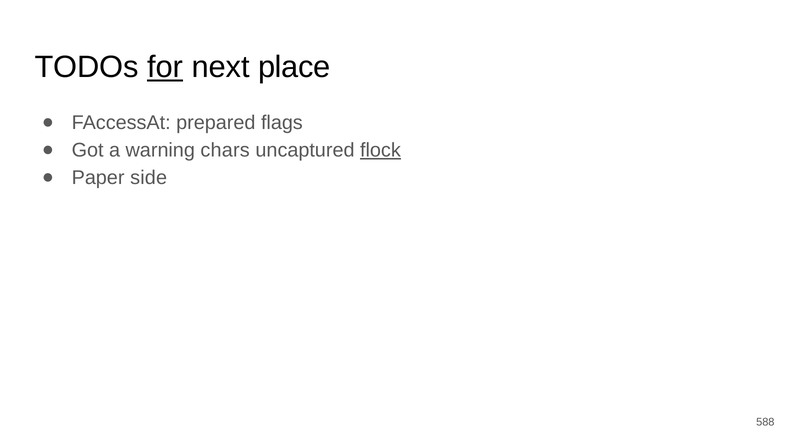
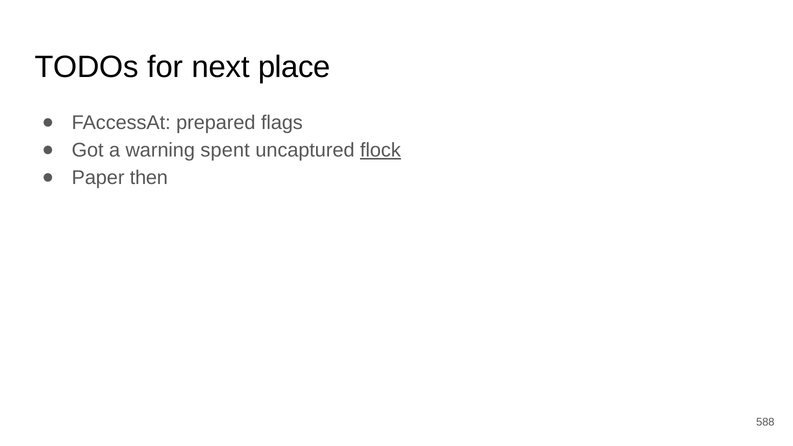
for underline: present -> none
chars: chars -> spent
side: side -> then
